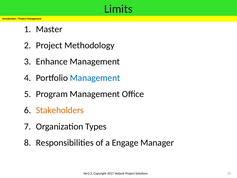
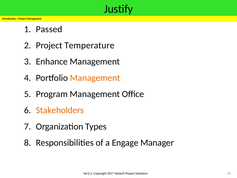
Limits: Limits -> Justify
Master: Master -> Passed
Methodology: Methodology -> Temperature
Management at (95, 78) colour: blue -> orange
